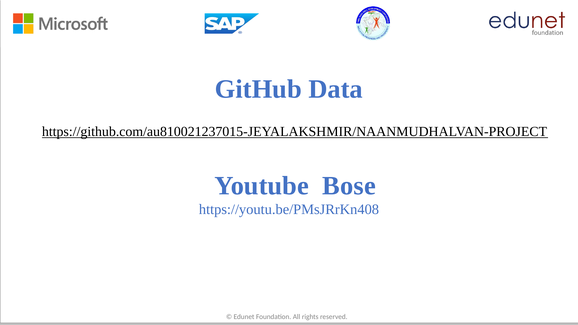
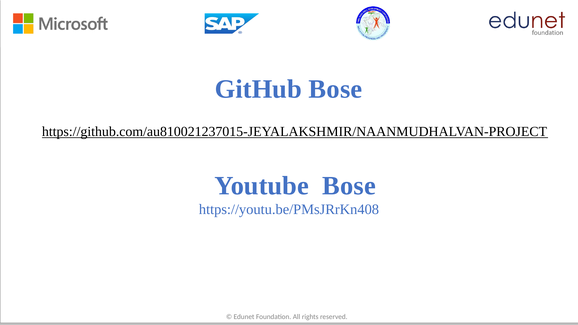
GitHub Data: Data -> Bose
